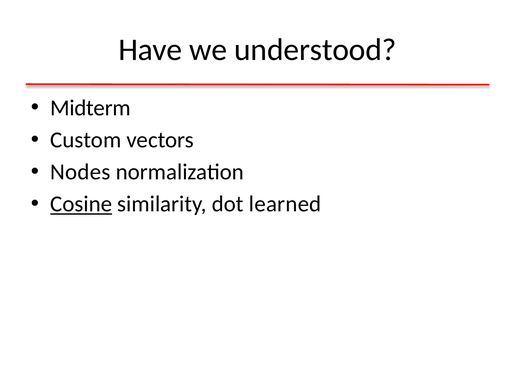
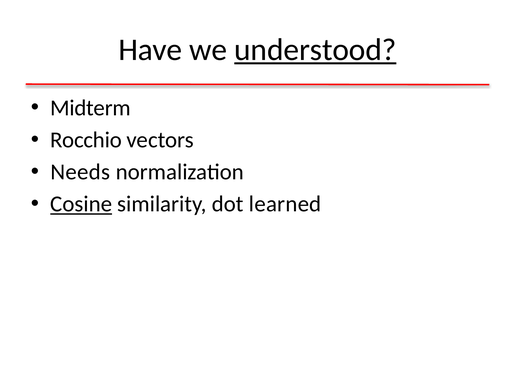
understood underline: none -> present
Custom: Custom -> Rocchio
Nodes: Nodes -> Needs
